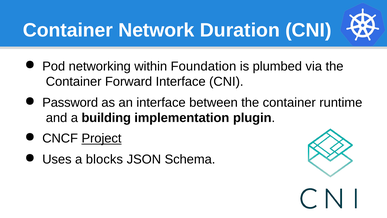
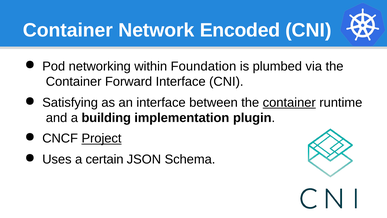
Duration: Duration -> Encoded
Password: Password -> Satisfying
container at (289, 103) underline: none -> present
blocks: blocks -> certain
